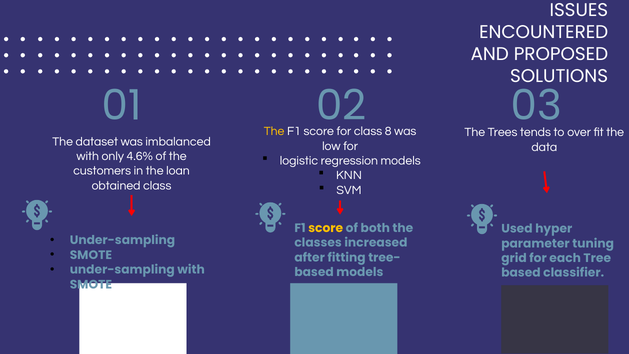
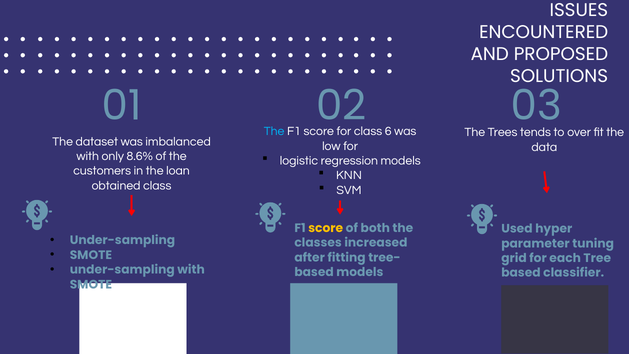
The at (274, 131) colour: yellow -> light blue
8: 8 -> 6
4.6%: 4.6% -> 8.6%
